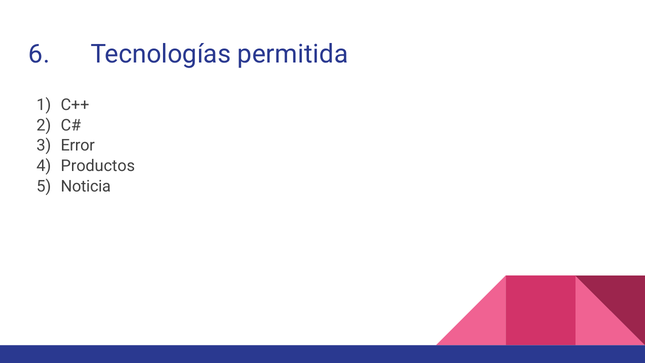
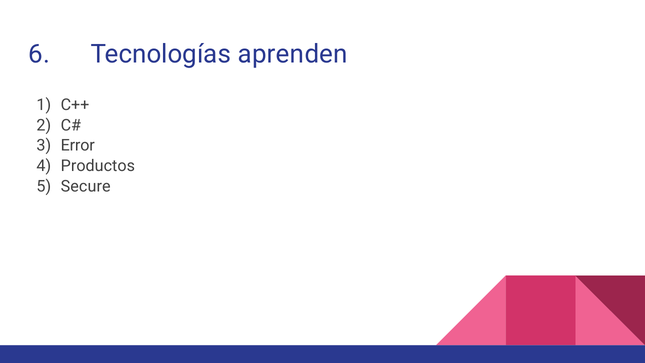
permitida: permitida -> aprenden
Noticia: Noticia -> Secure
